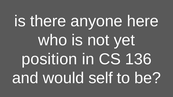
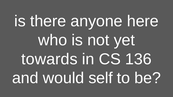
position: position -> towards
